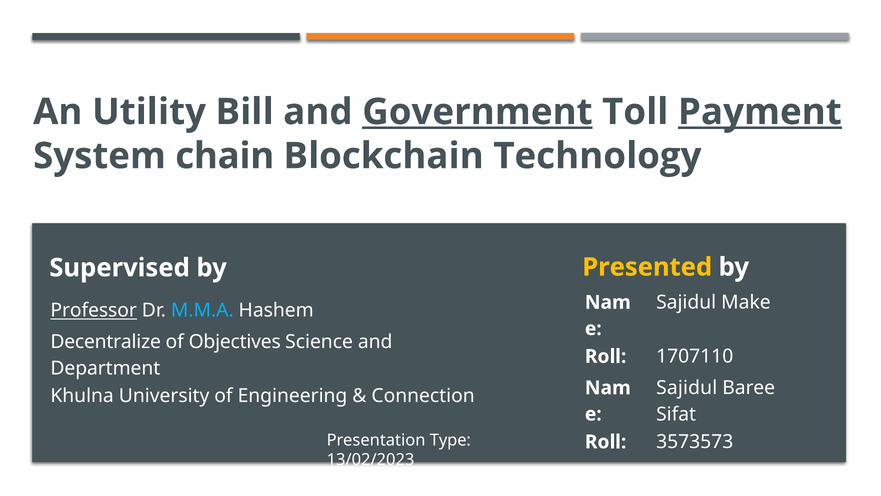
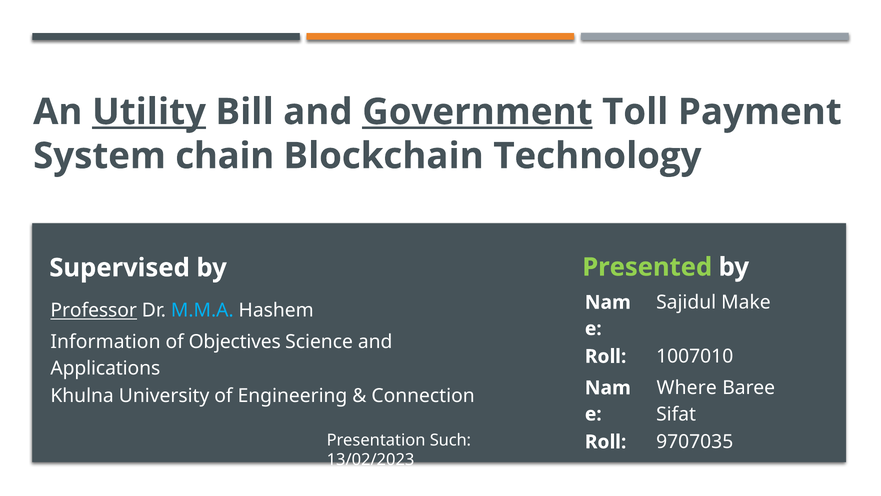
Utility underline: none -> present
Payment underline: present -> none
Presented colour: yellow -> light green
Decentralize: Decentralize -> Information
1707110: 1707110 -> 1007010
Department: Department -> Applications
Sajidul at (687, 388): Sajidul -> Where
Type: Type -> Such
3573573: 3573573 -> 9707035
